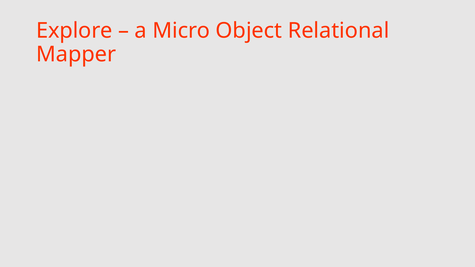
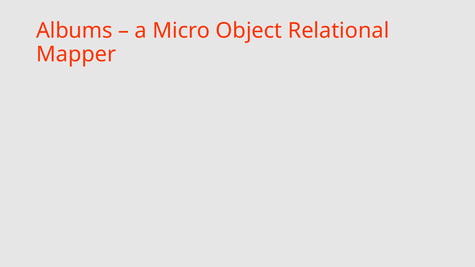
Explore: Explore -> Albums
